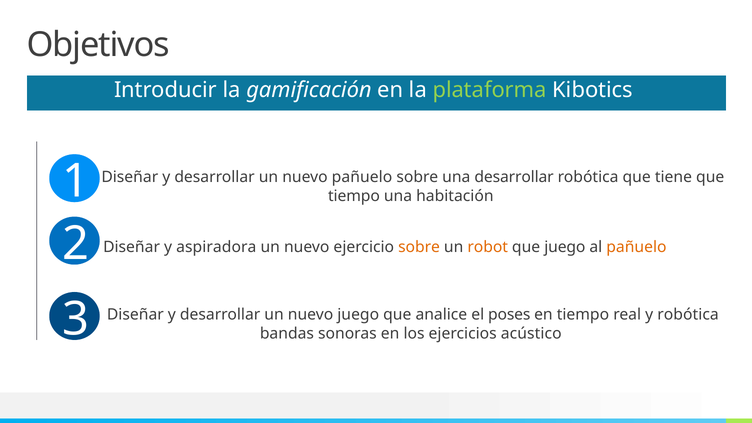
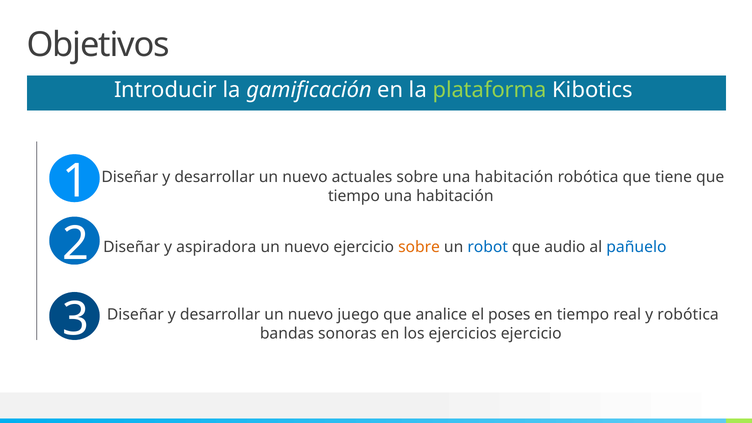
nuevo pañuelo: pañuelo -> actuales
sobre una desarrollar: desarrollar -> habitación
robot colour: orange -> blue
que juego: juego -> audio
pañuelo at (636, 247) colour: orange -> blue
ejercicios acústico: acústico -> ejercicio
